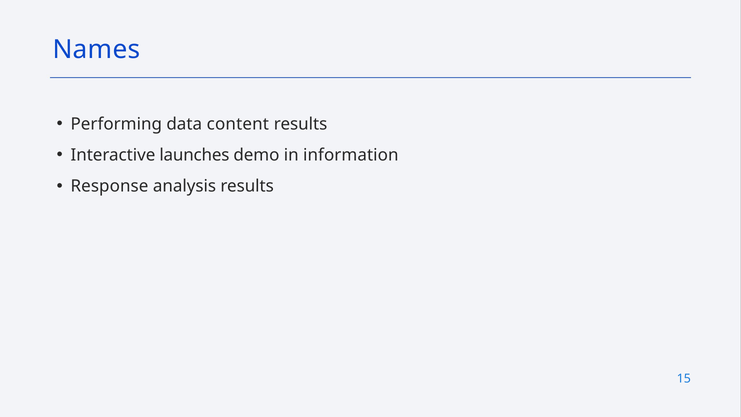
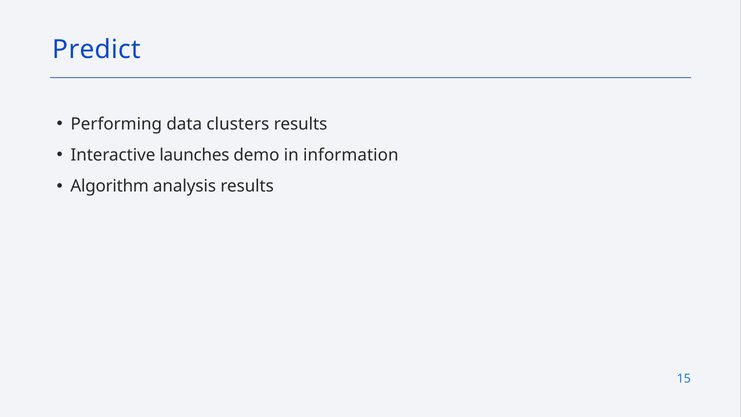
Names: Names -> Predict
content: content -> clusters
Response: Response -> Algorithm
